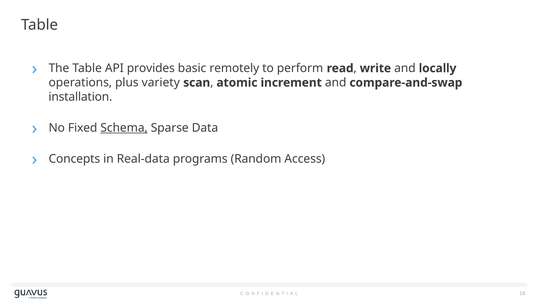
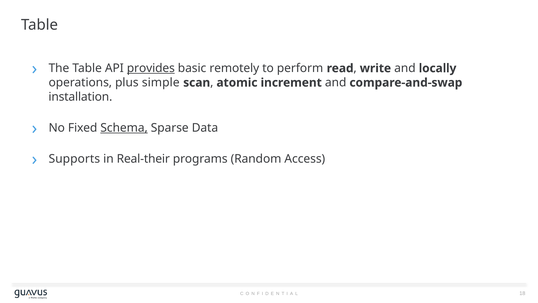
provides underline: none -> present
variety: variety -> simple
Concepts: Concepts -> Supports
Real-data: Real-data -> Real-their
